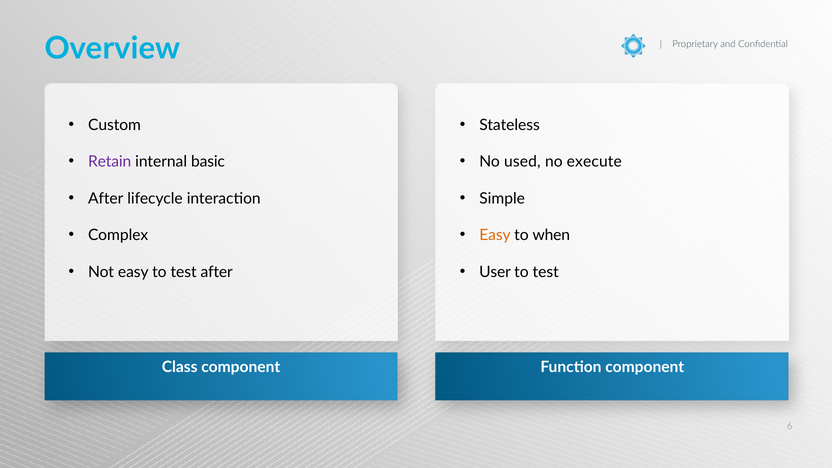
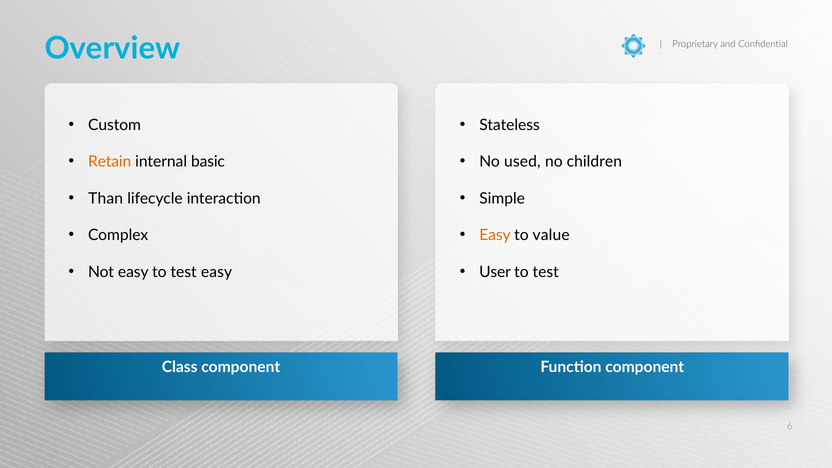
Retain colour: purple -> orange
execute: execute -> children
After at (106, 198): After -> Than
when: when -> value
test after: after -> easy
